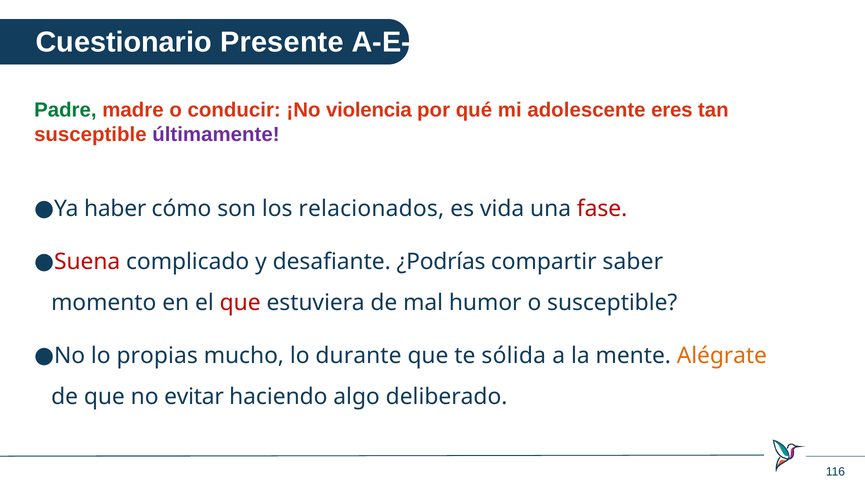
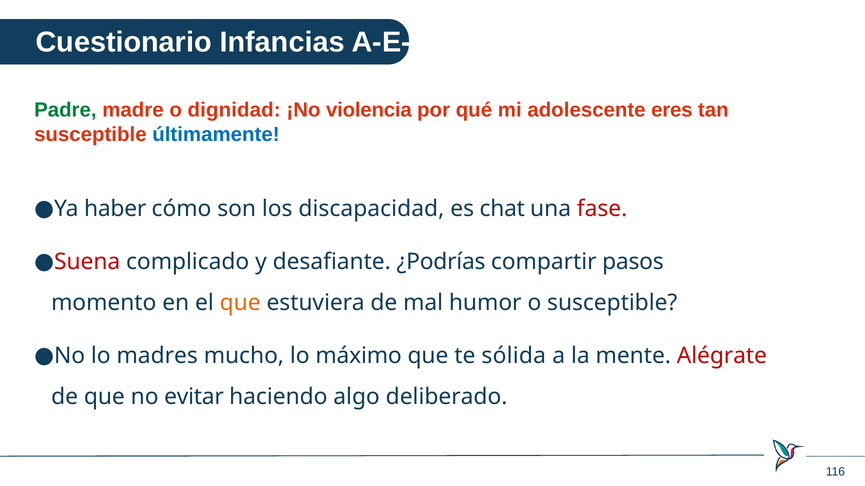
Presente: Presente -> Infancias
conducir: conducir -> dignidad
últimamente colour: purple -> blue
relacionados: relacionados -> discapacidad
vida: vida -> chat
saber: saber -> pasos
que at (240, 303) colour: red -> orange
propias: propias -> madres
durante: durante -> máximo
Alégrate colour: orange -> red
